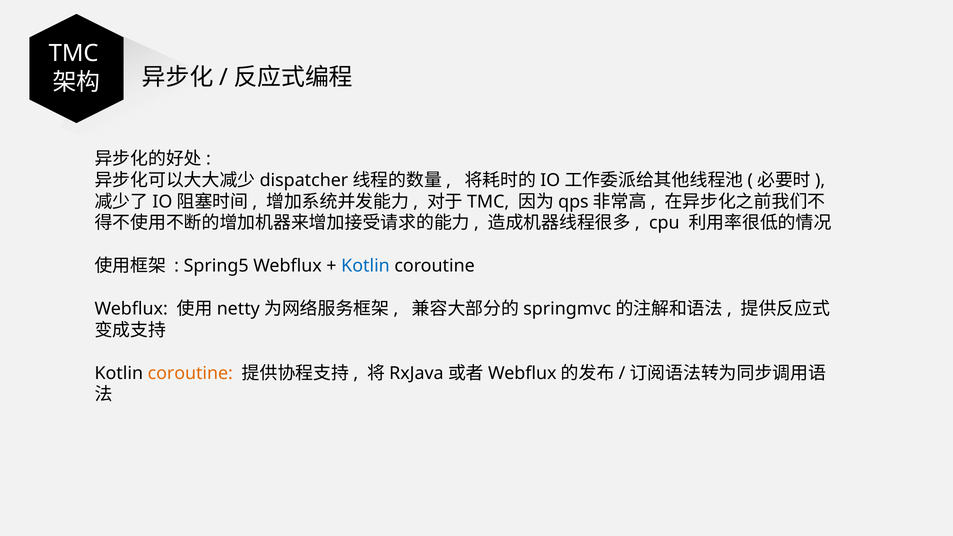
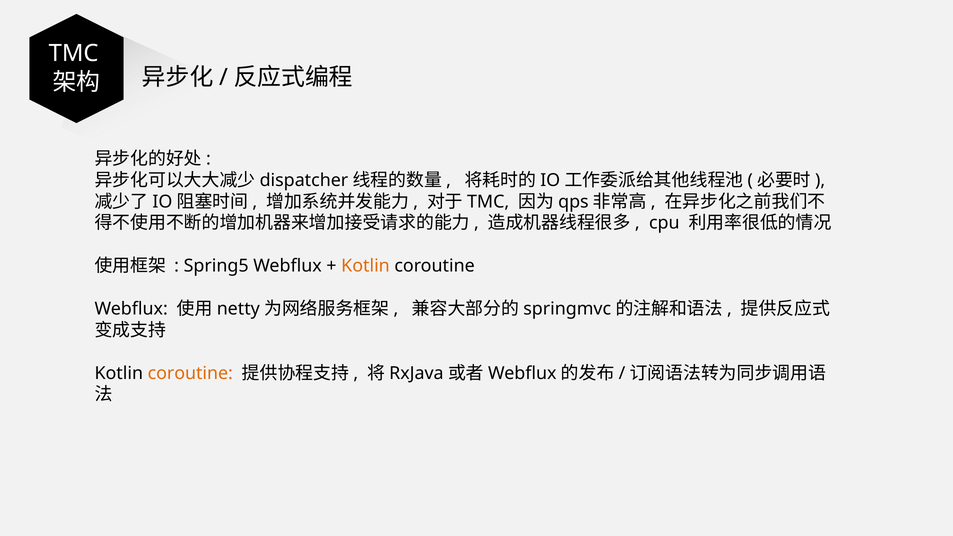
Kotlin at (366, 266) colour: blue -> orange
